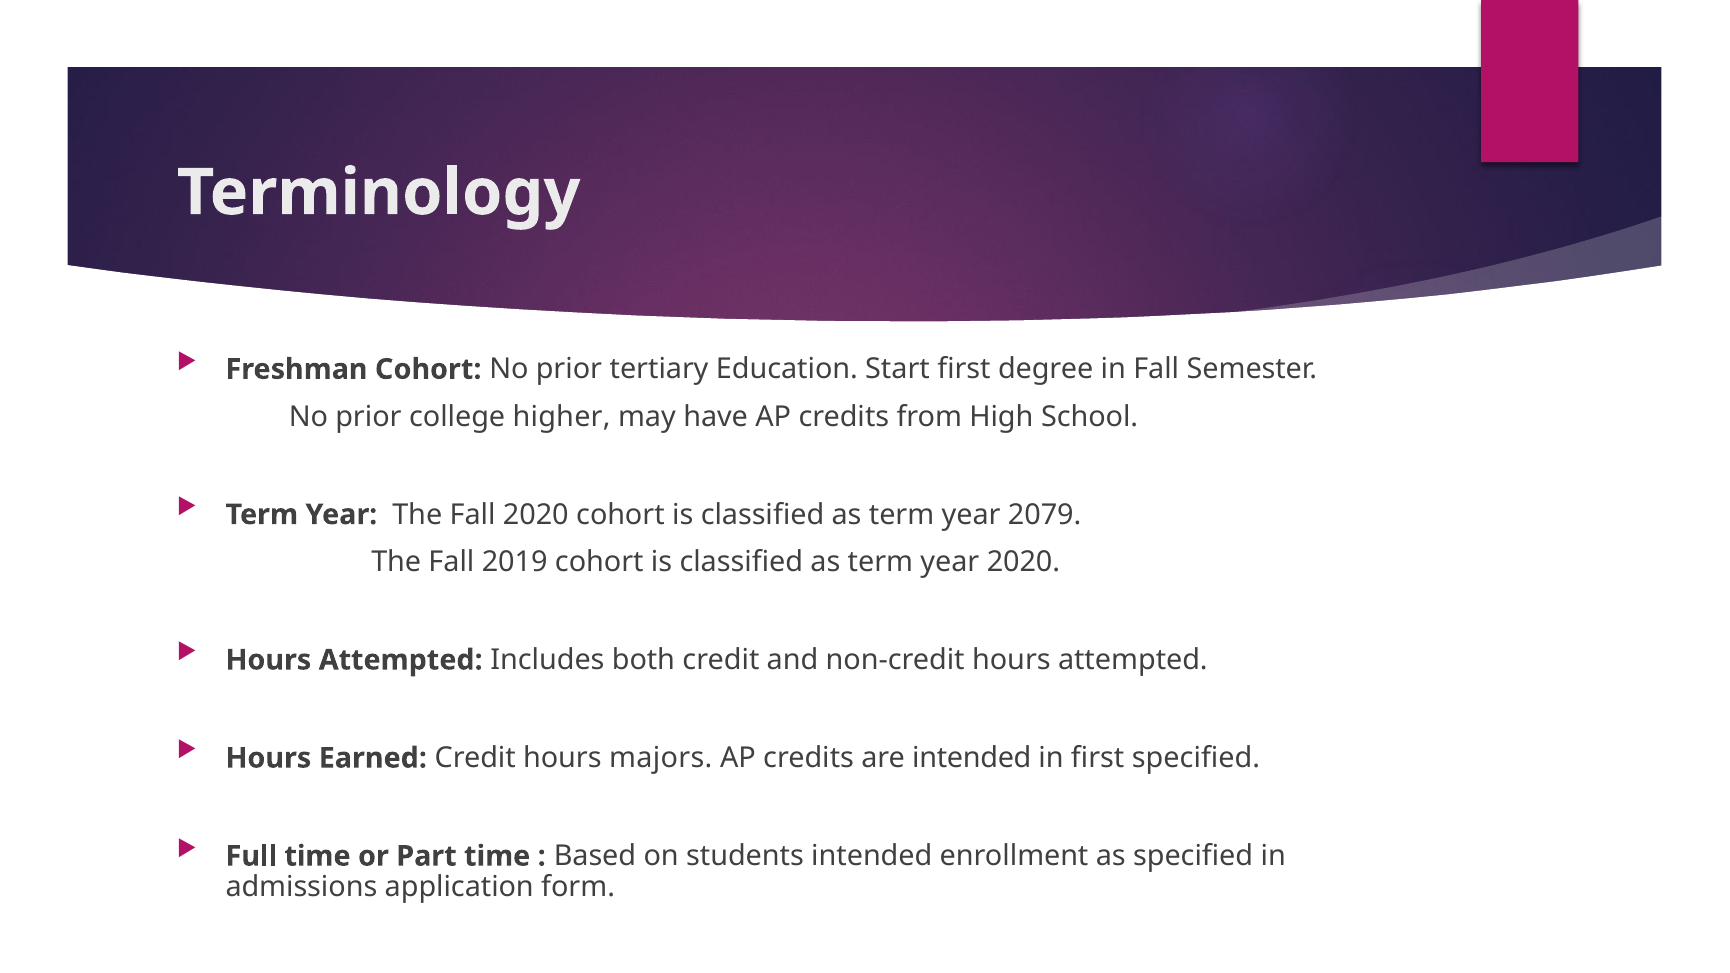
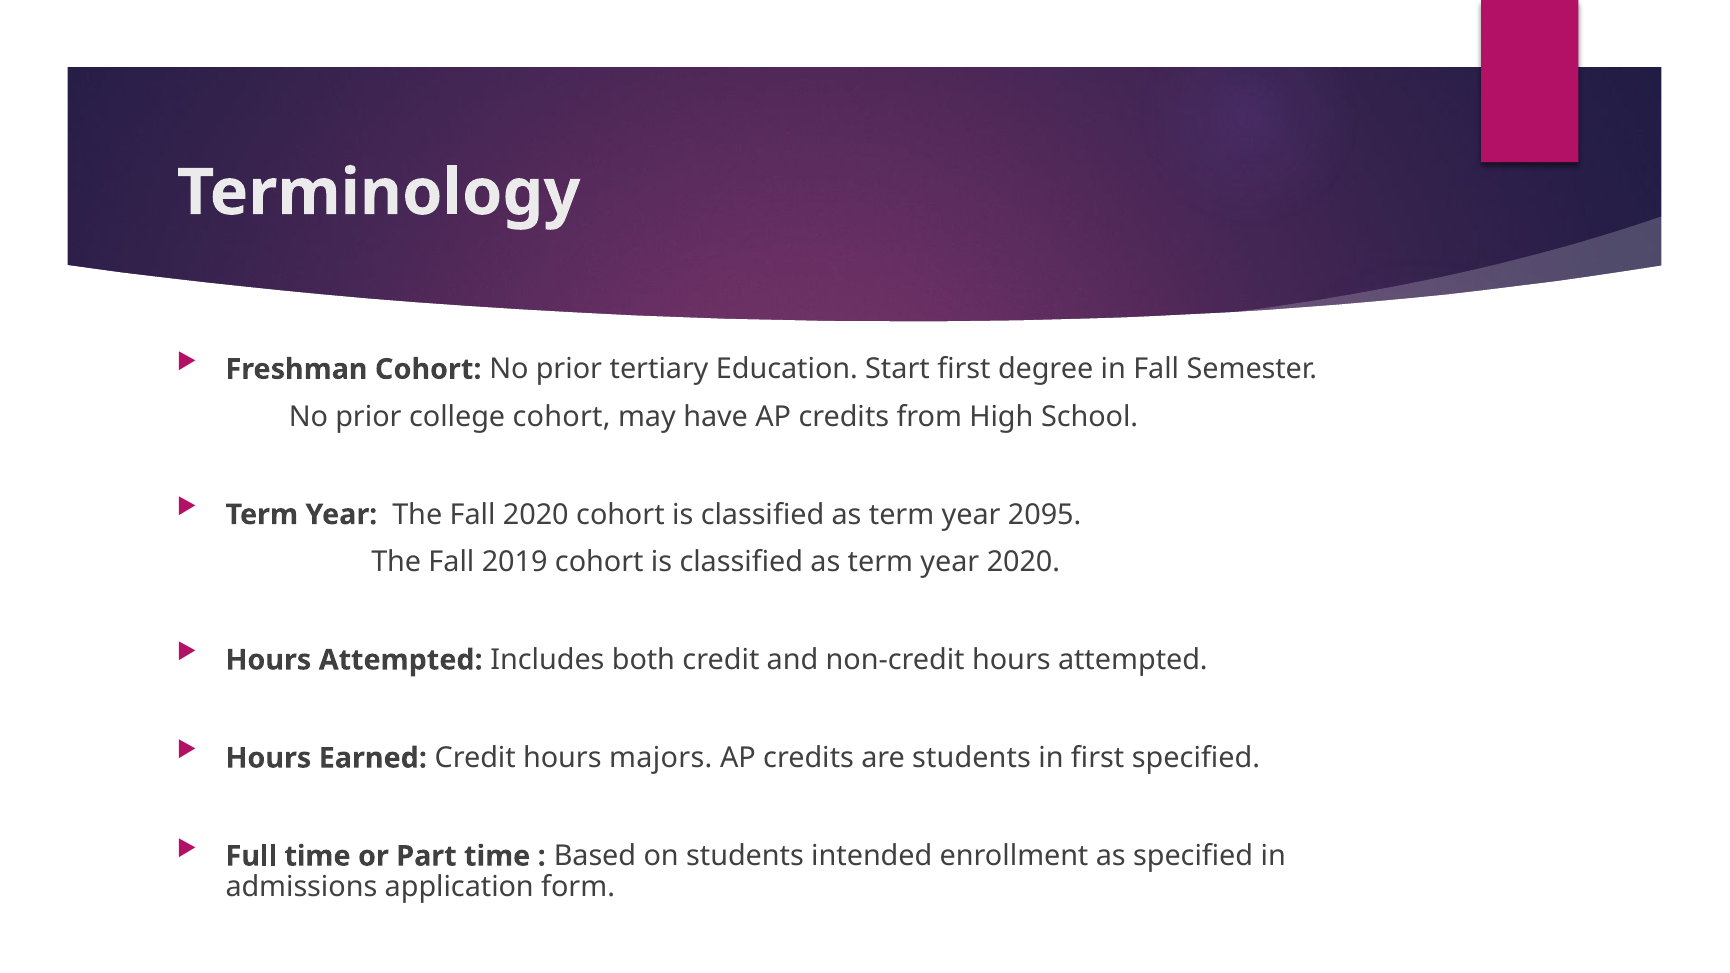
college higher: higher -> cohort
2079: 2079 -> 2095
are intended: intended -> students
